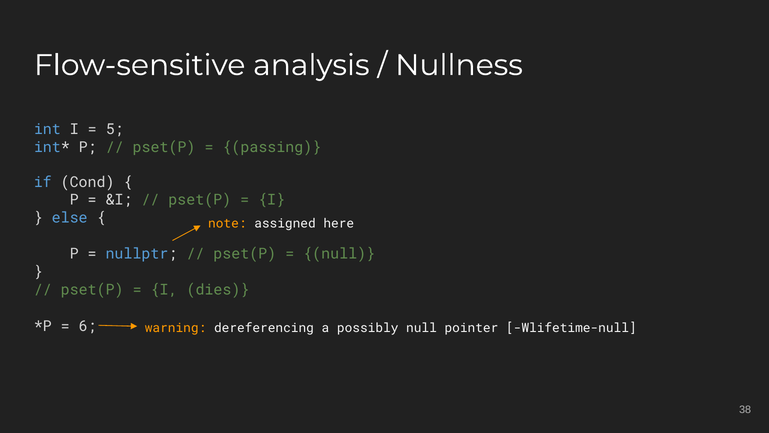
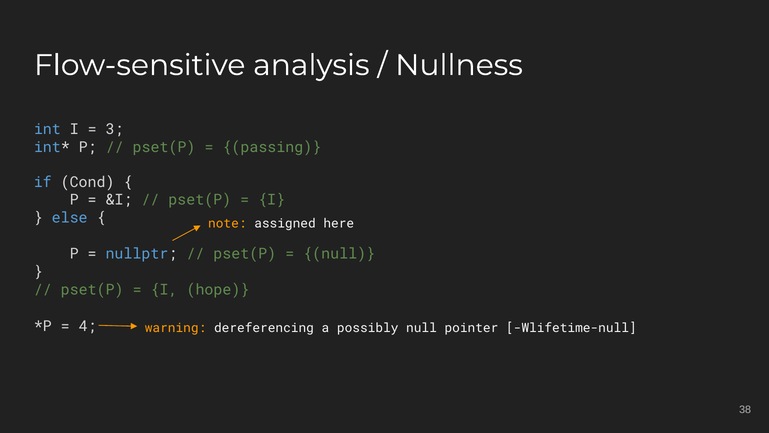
5: 5 -> 3
dies: dies -> hope
6: 6 -> 4
